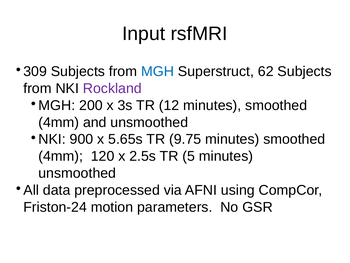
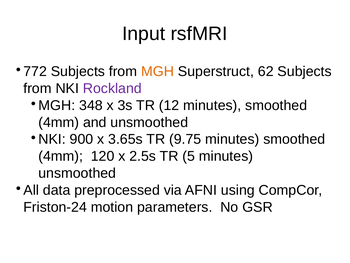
309: 309 -> 772
MGH at (158, 71) colour: blue -> orange
200: 200 -> 348
5.65s: 5.65s -> 3.65s
